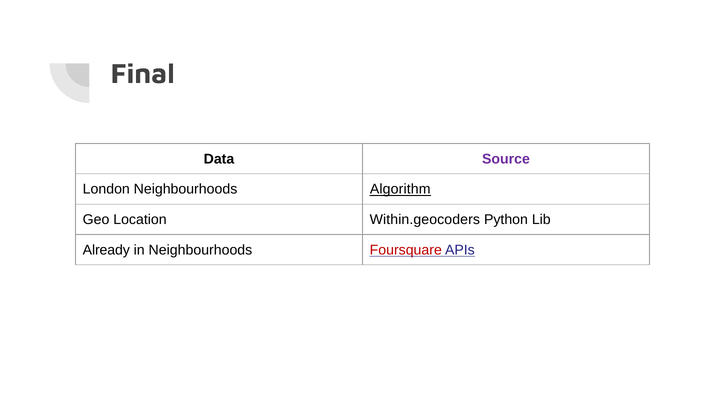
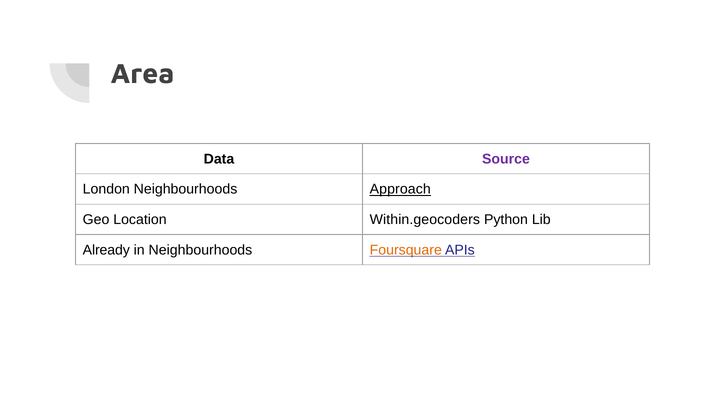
Final: Final -> Area
Algorithm: Algorithm -> Approach
Foursquare colour: red -> orange
